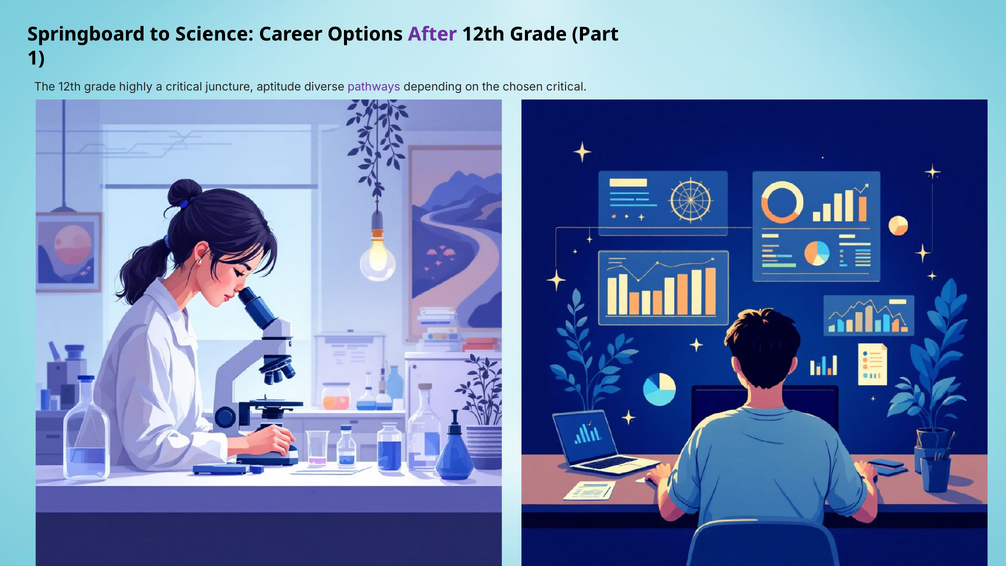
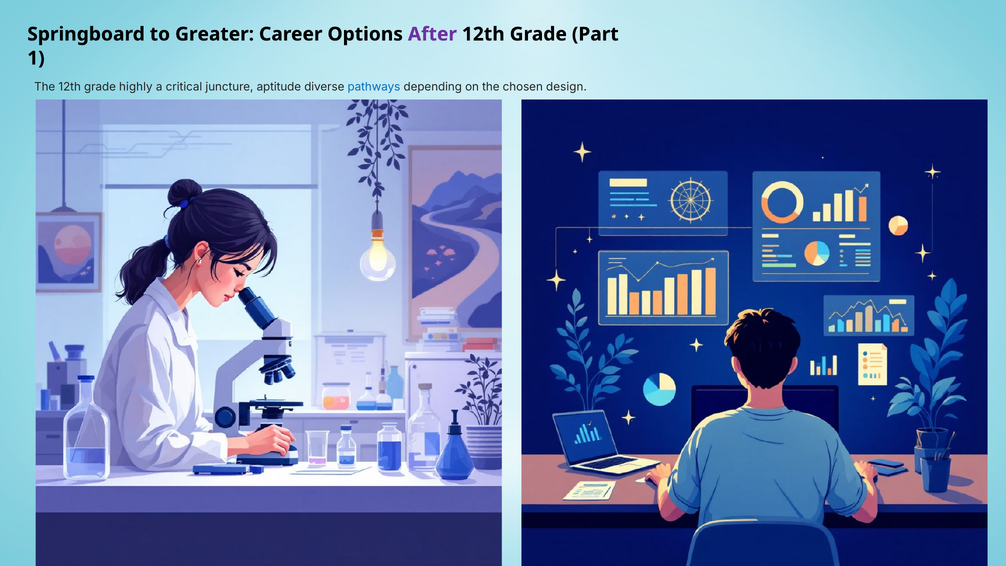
to Science: Science -> Greater
pathways at (374, 87) colour: purple -> blue
chosen critical: critical -> design
